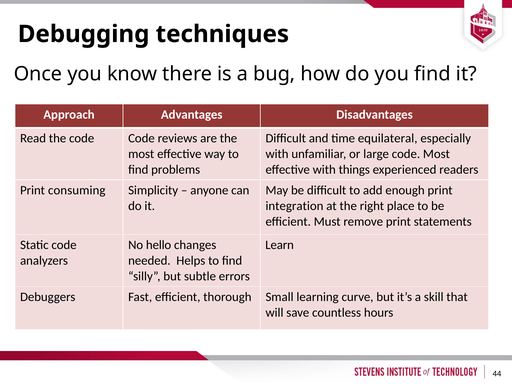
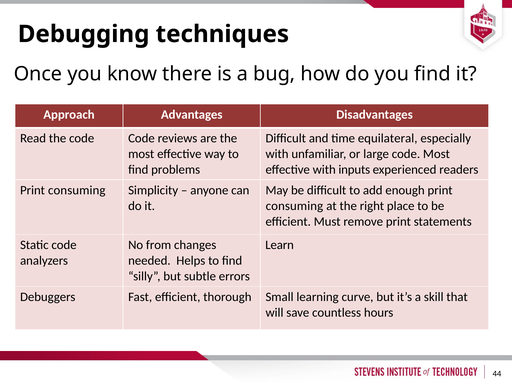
things: things -> inputs
integration at (294, 206): integration -> consuming
hello: hello -> from
